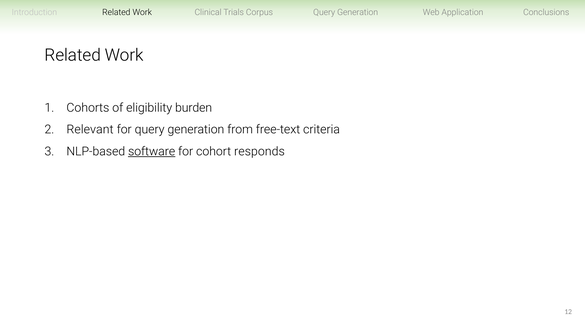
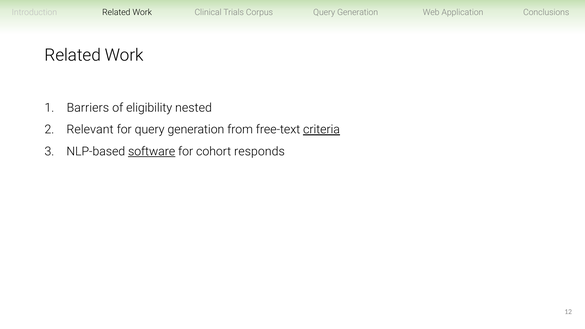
Cohorts: Cohorts -> Barriers
burden: burden -> nested
criteria underline: none -> present
